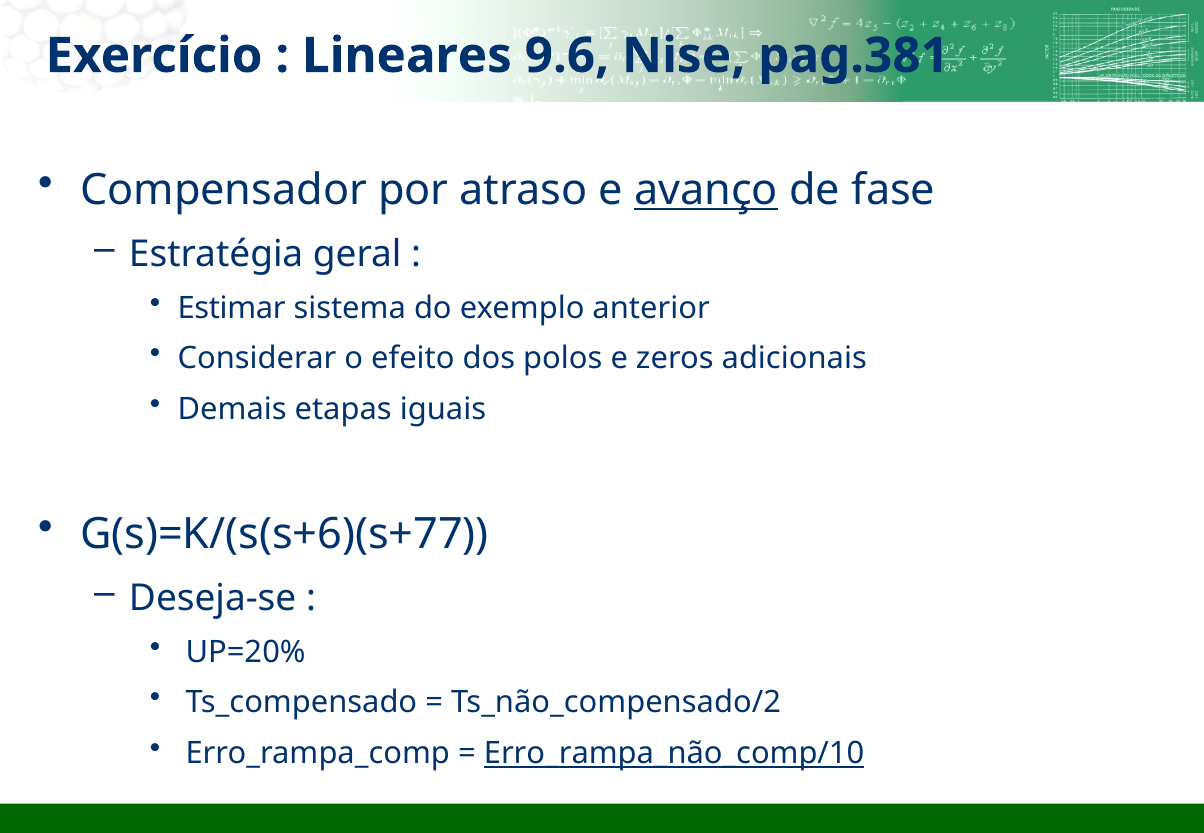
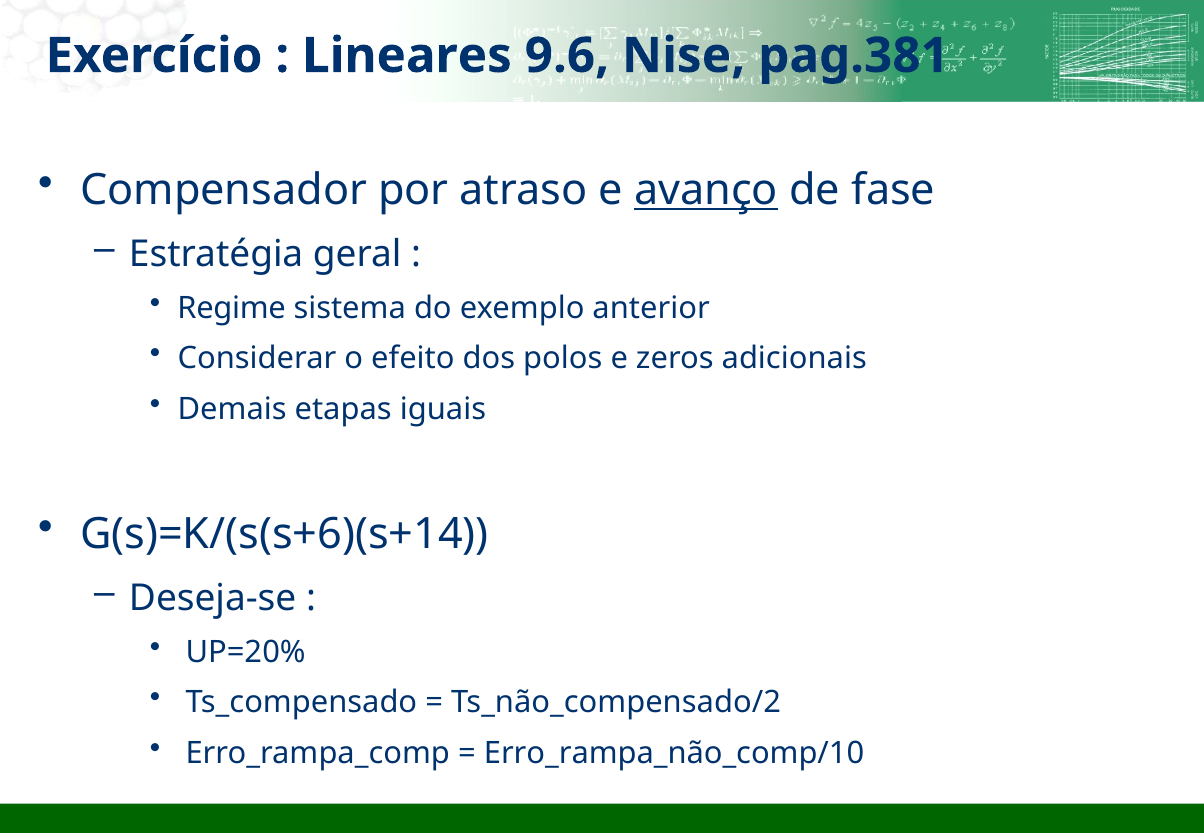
Estimar: Estimar -> Regime
G(s)=K/(s(s+6)(s+77: G(s)=K/(s(s+6)(s+77 -> G(s)=K/(s(s+6)(s+14
Erro_rampa_não_comp/10 underline: present -> none
